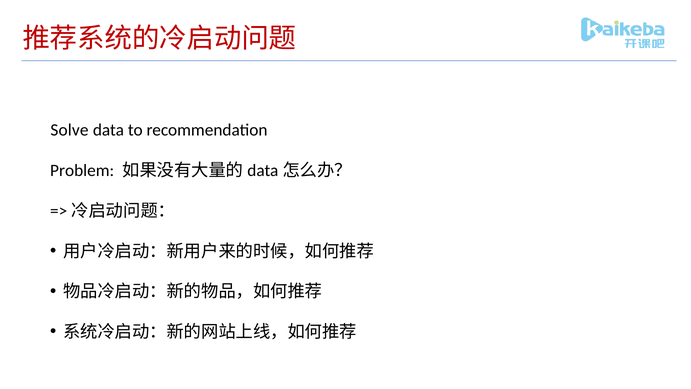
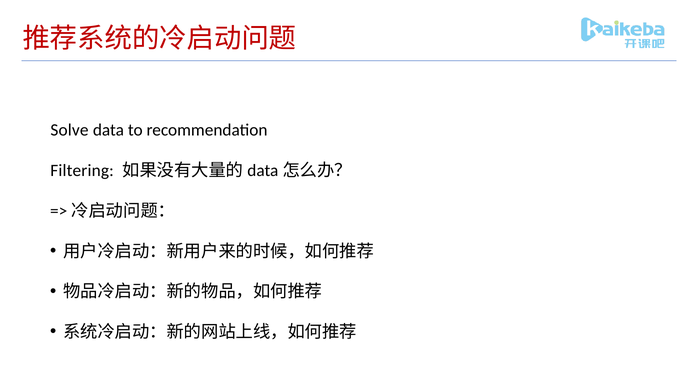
Problem: Problem -> Filtering
